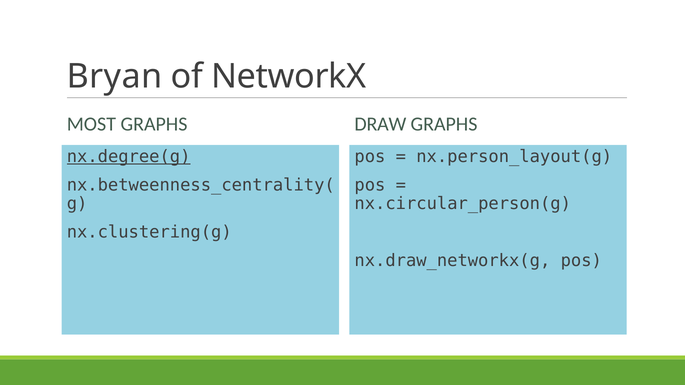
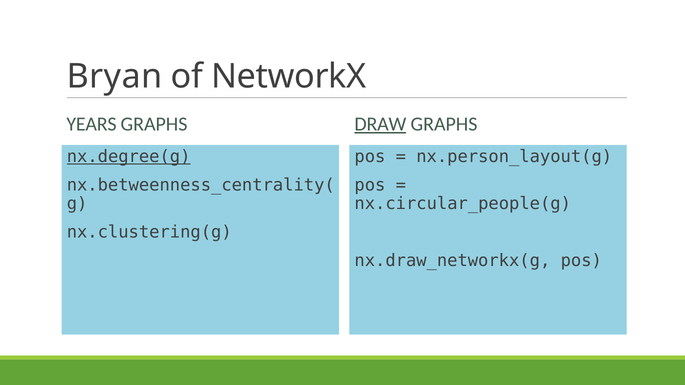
MOST: MOST -> YEARS
DRAW underline: none -> present
nx.circular_person(g: nx.circular_person(g -> nx.circular_people(g
